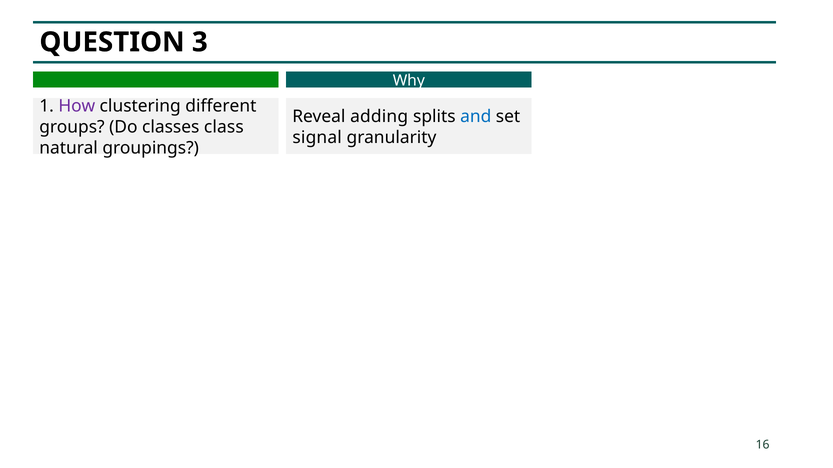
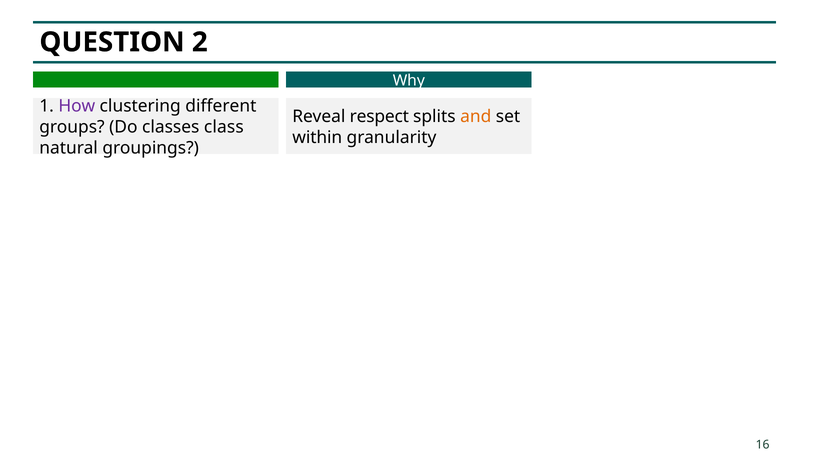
3: 3 -> 2
adding: adding -> respect
and colour: blue -> orange
signal: signal -> within
